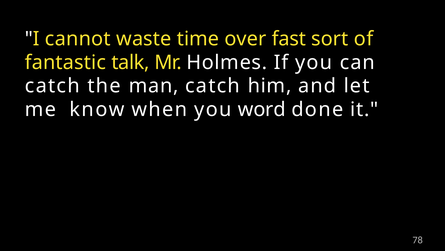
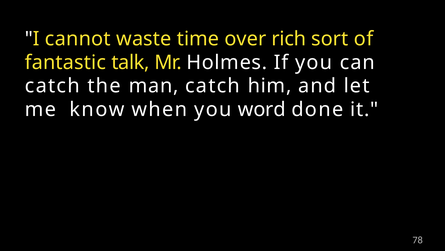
fast: fast -> rich
